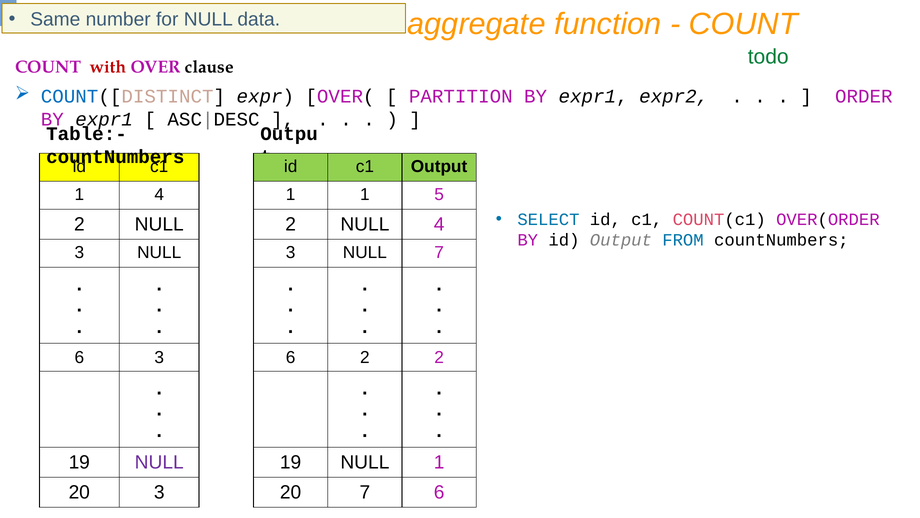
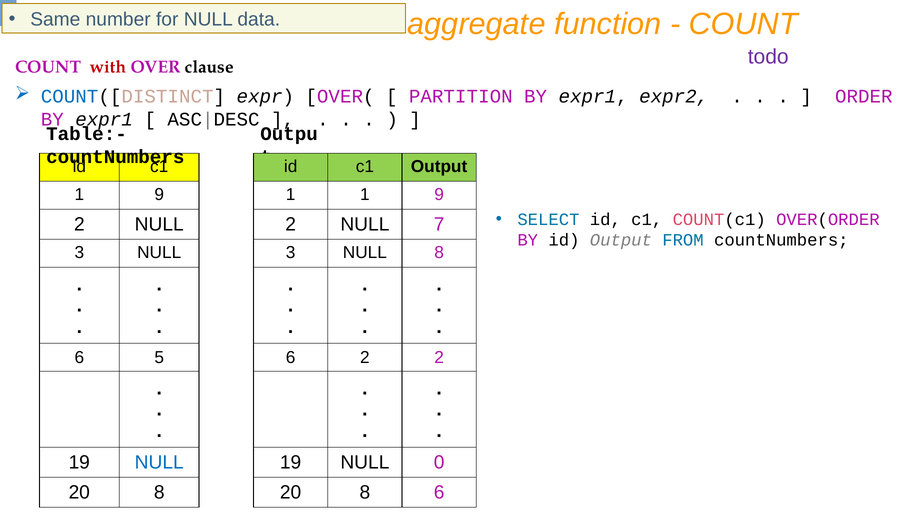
todo colour: green -> purple
4 at (159, 194): 4 -> 9
1 1 5: 5 -> 9
NULL 4: 4 -> 7
NULL 7: 7 -> 8
6 3: 3 -> 5
NULL at (159, 462) colour: purple -> blue
NULL 1: 1 -> 0
3 at (159, 492): 3 -> 8
7 at (365, 492): 7 -> 8
